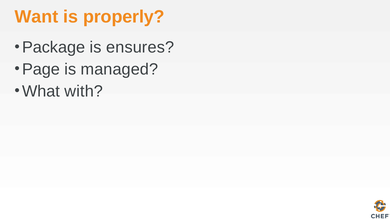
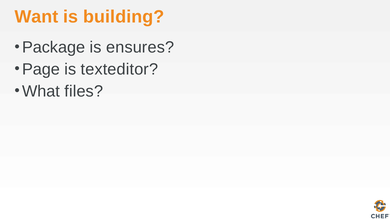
properly: properly -> building
managed: managed -> texteditor
with: with -> files
